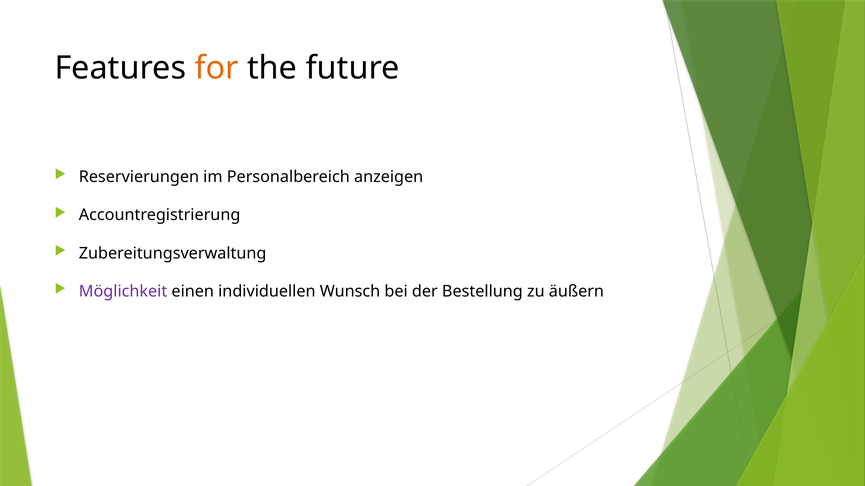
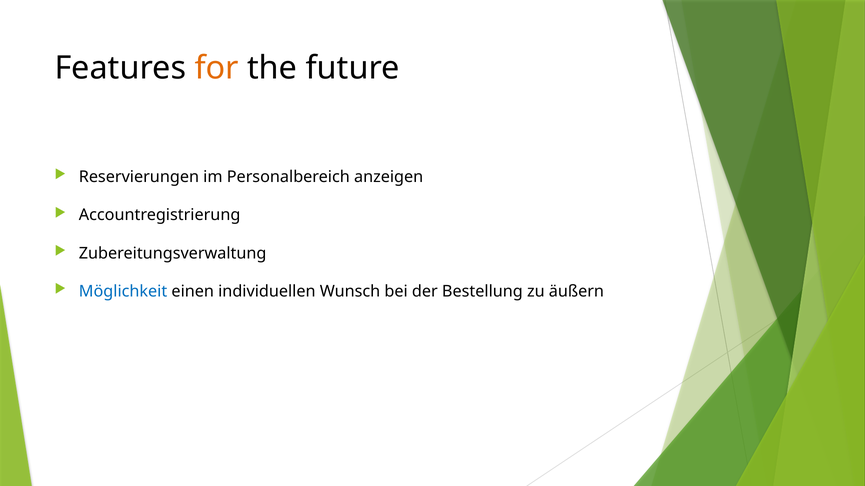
Möglichkeit colour: purple -> blue
